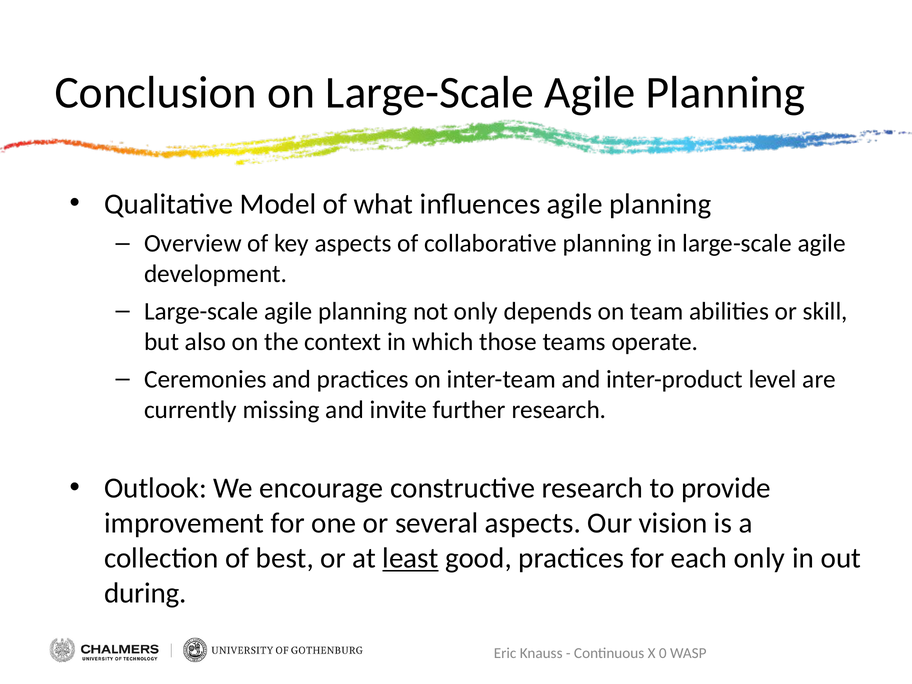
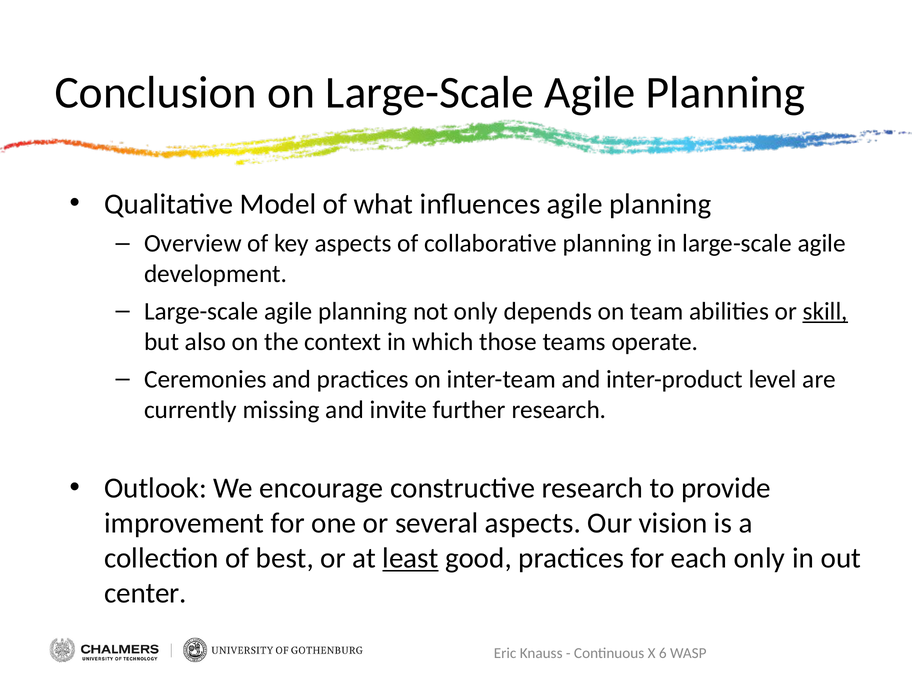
skill underline: none -> present
during: during -> center
0: 0 -> 6
